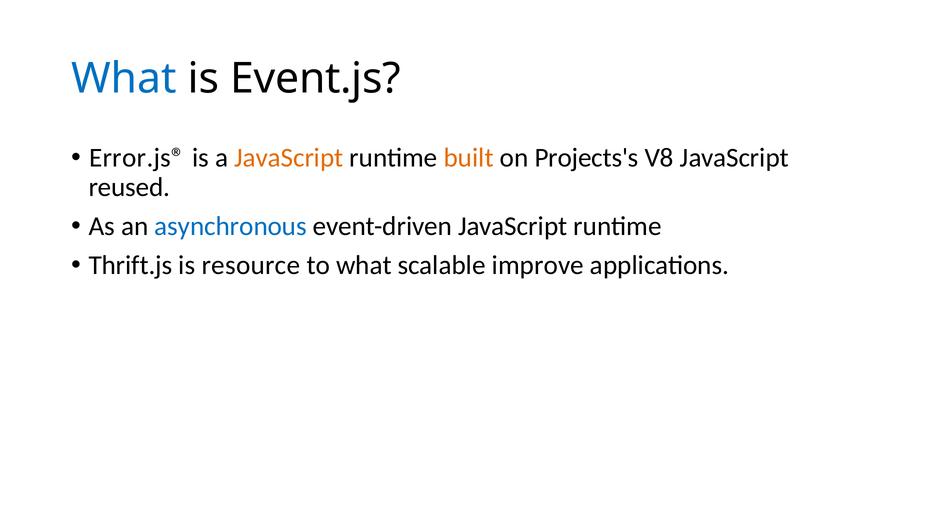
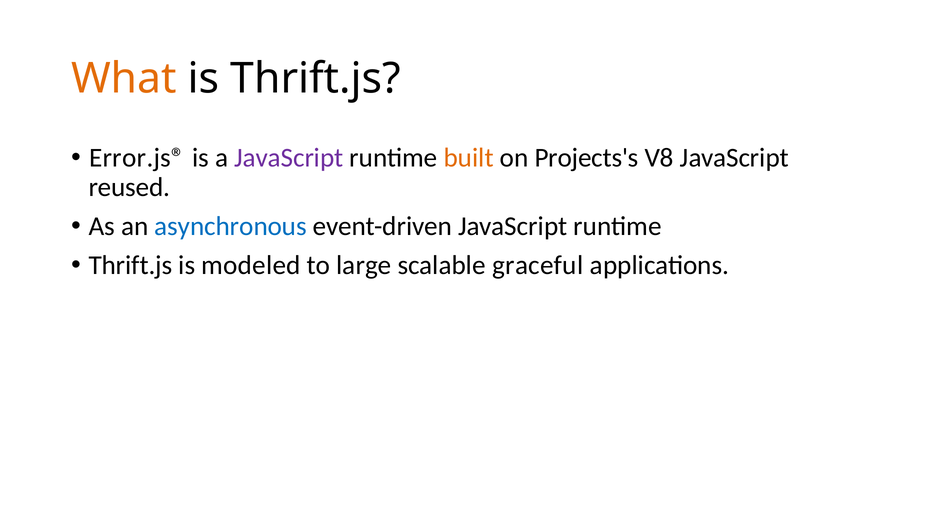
What at (124, 78) colour: blue -> orange
is Event.js: Event.js -> Thrift.js
JavaScript at (289, 158) colour: orange -> purple
resource: resource -> modeled
to what: what -> large
improve: improve -> graceful
